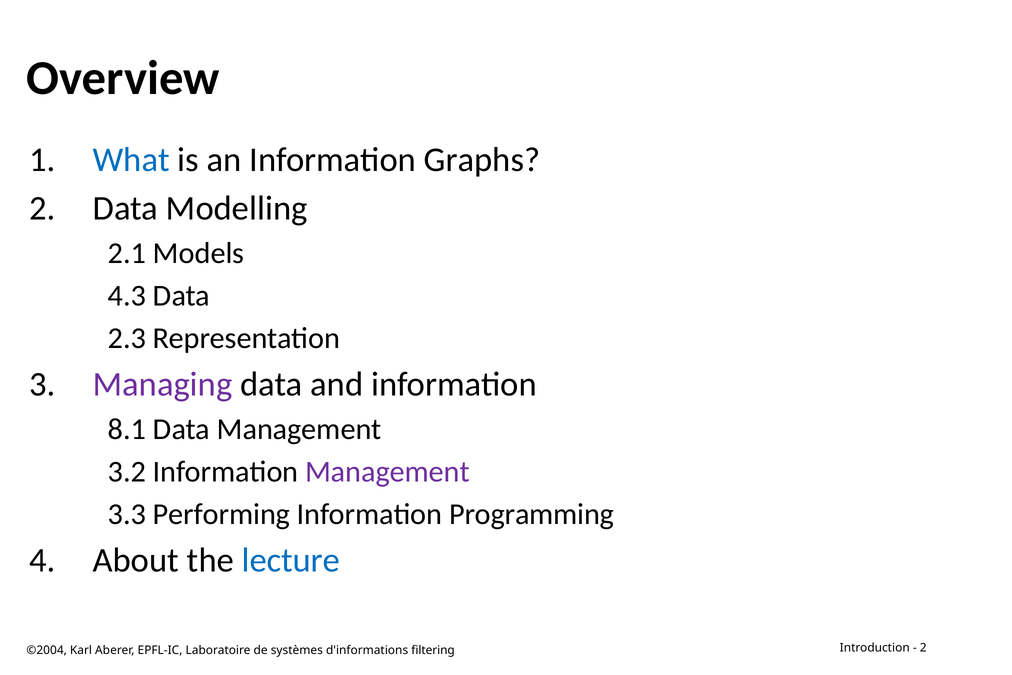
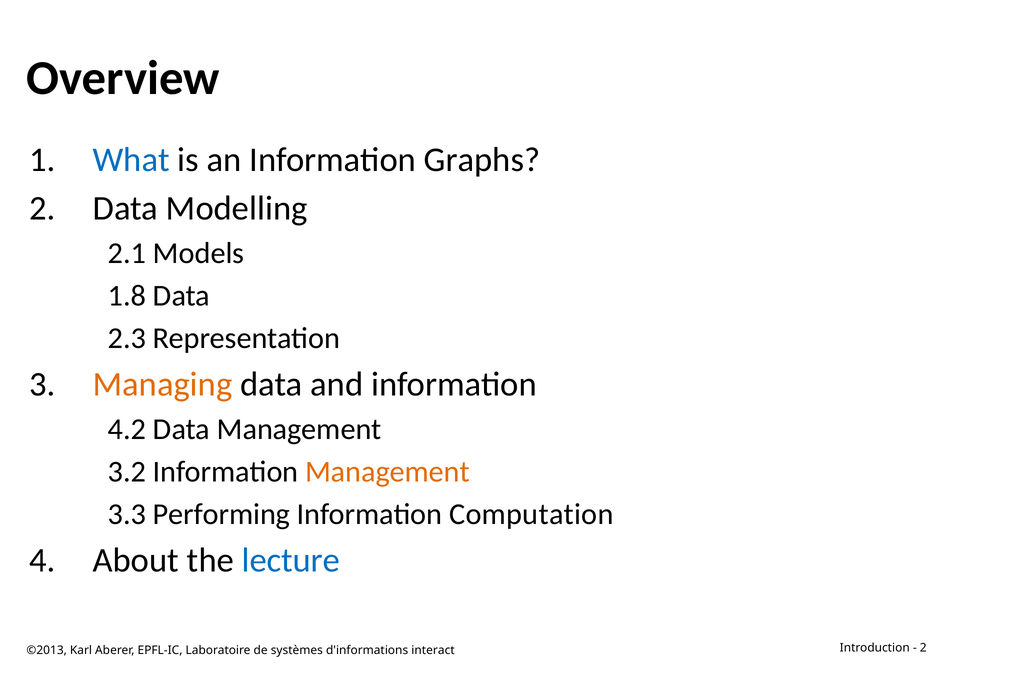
4.3: 4.3 -> 1.8
Managing colour: purple -> orange
8.1: 8.1 -> 4.2
Management at (388, 471) colour: purple -> orange
Programming: Programming -> Computation
©2004: ©2004 -> ©2013
filtering: filtering -> interact
